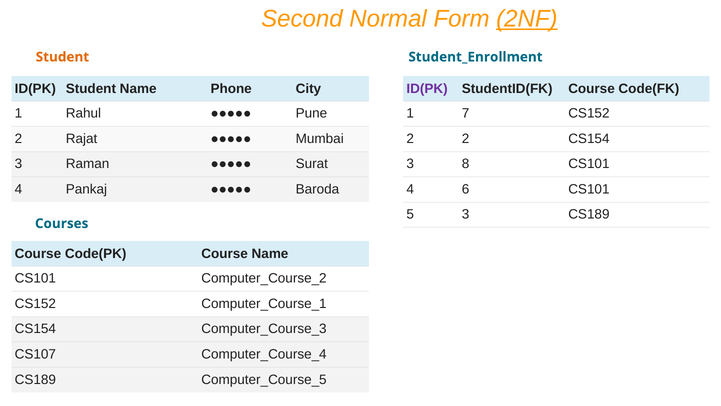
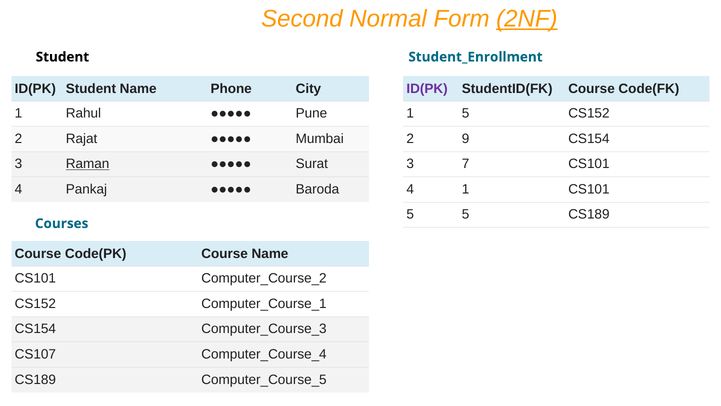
Student at (62, 57) colour: orange -> black
1 7: 7 -> 5
2 2: 2 -> 9
Raman underline: none -> present
8: 8 -> 7
4 6: 6 -> 1
5 3: 3 -> 5
